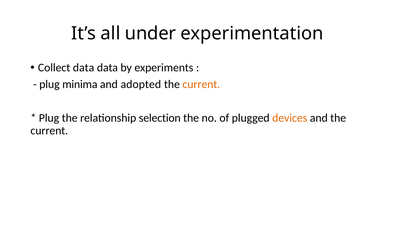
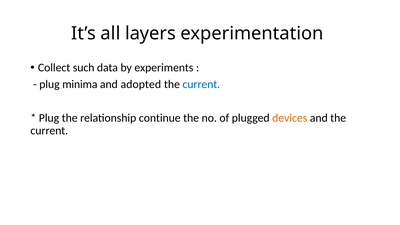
under: under -> layers
Collect data: data -> such
current at (201, 84) colour: orange -> blue
selection: selection -> continue
